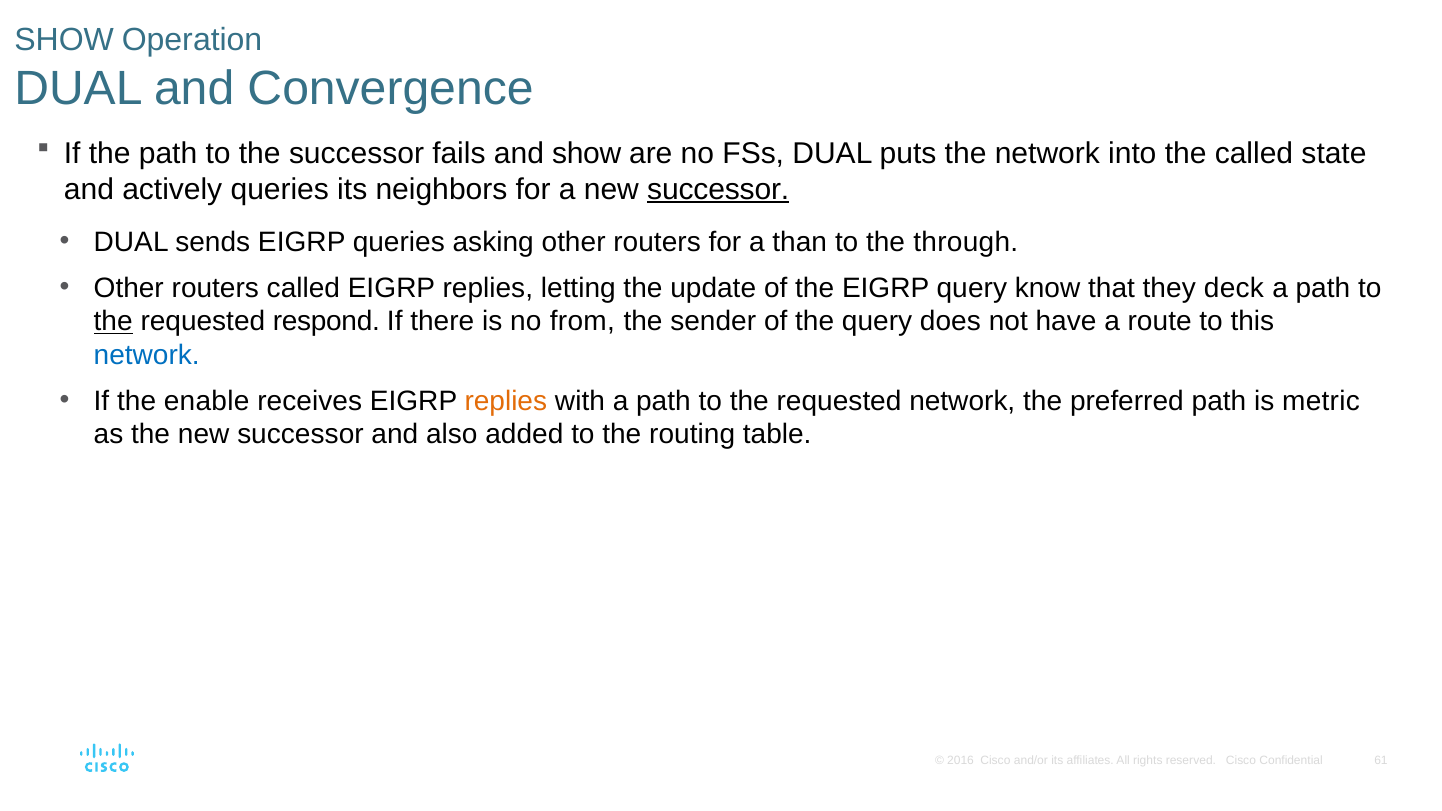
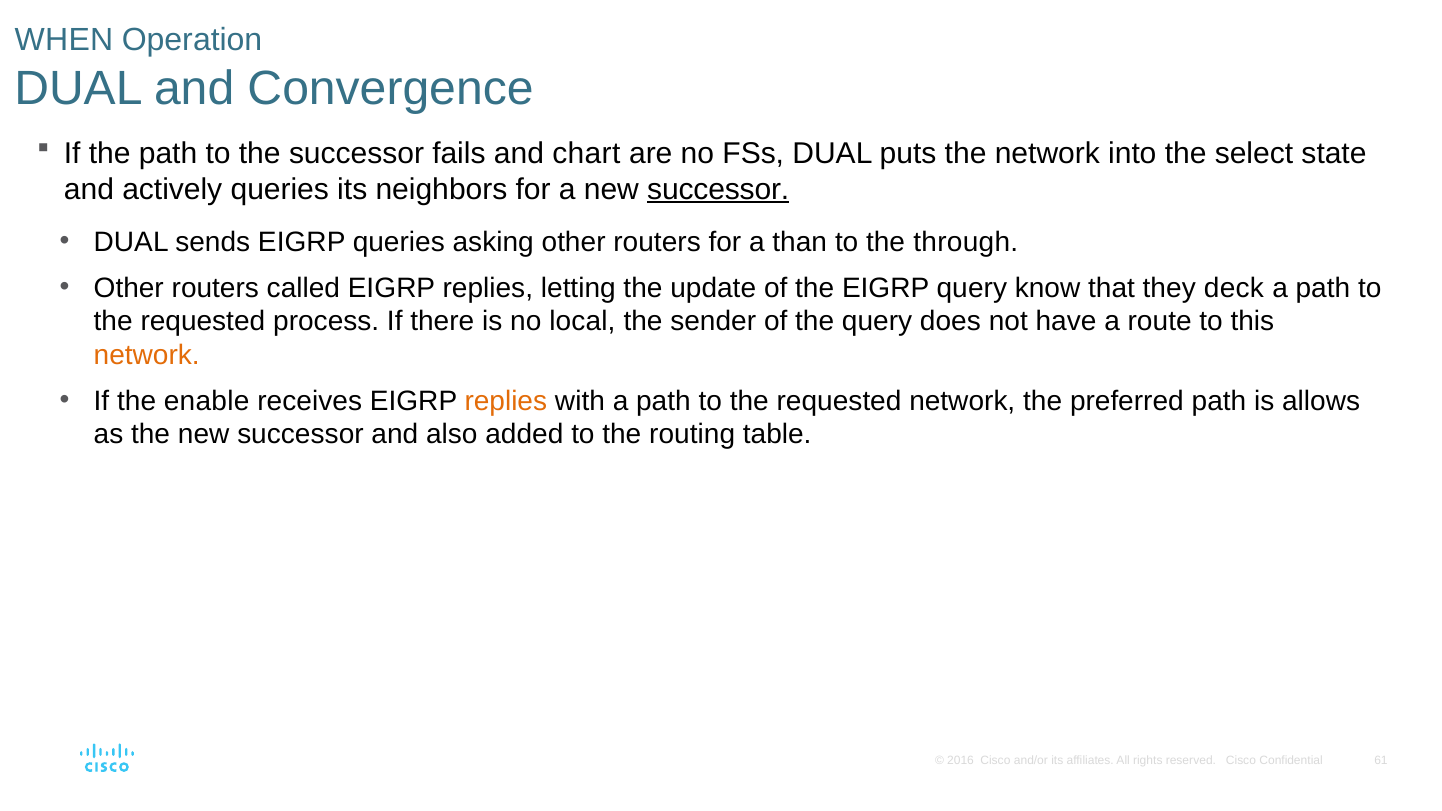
SHOW at (64, 40): SHOW -> WHEN
and show: show -> chart
the called: called -> select
the at (113, 321) underline: present -> none
respond: respond -> process
from: from -> local
network at (147, 355) colour: blue -> orange
metric: metric -> allows
